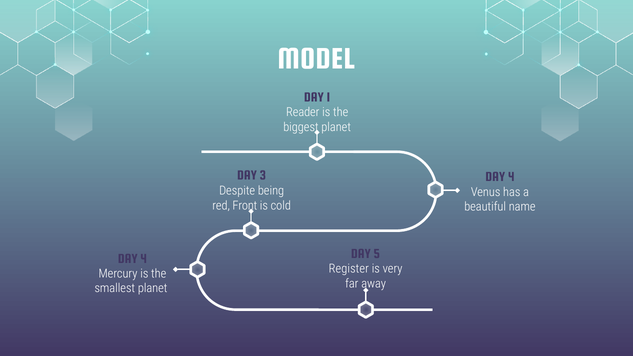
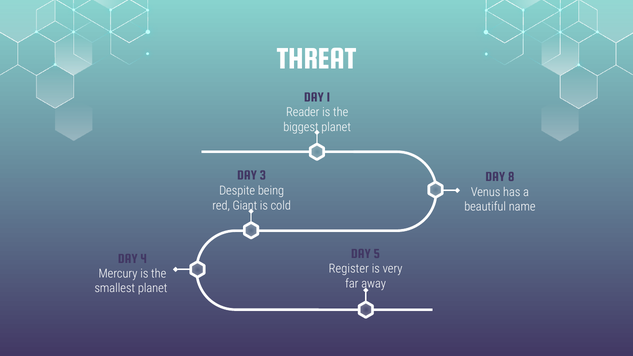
MODEL: MODEL -> THREAT
4 at (511, 177): 4 -> 8
Front: Front -> Giant
